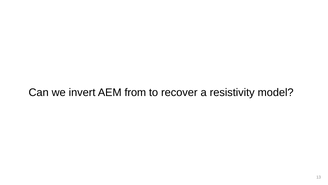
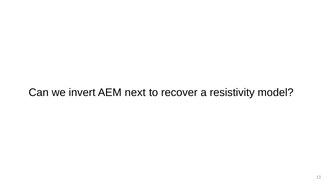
from: from -> next
